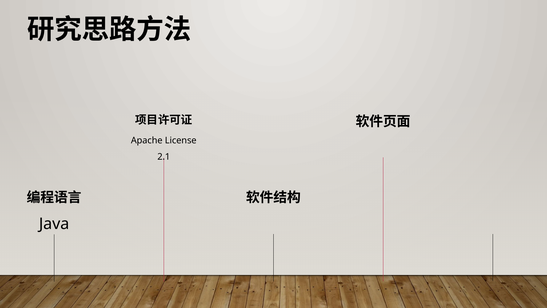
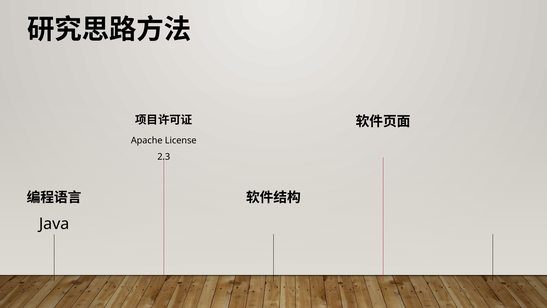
2.1: 2.1 -> 2.3
